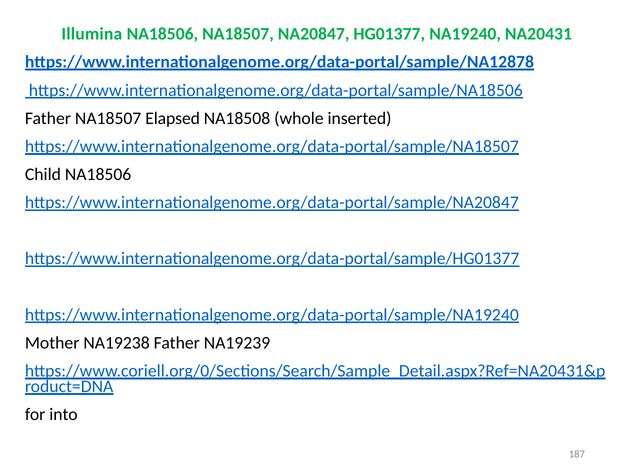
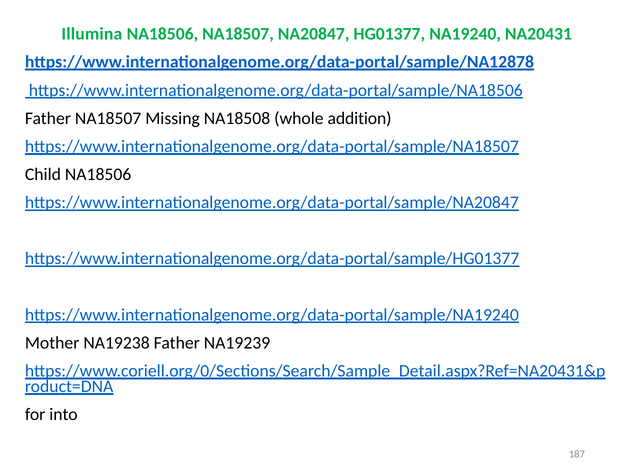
Elapsed: Elapsed -> Missing
inserted: inserted -> addition
